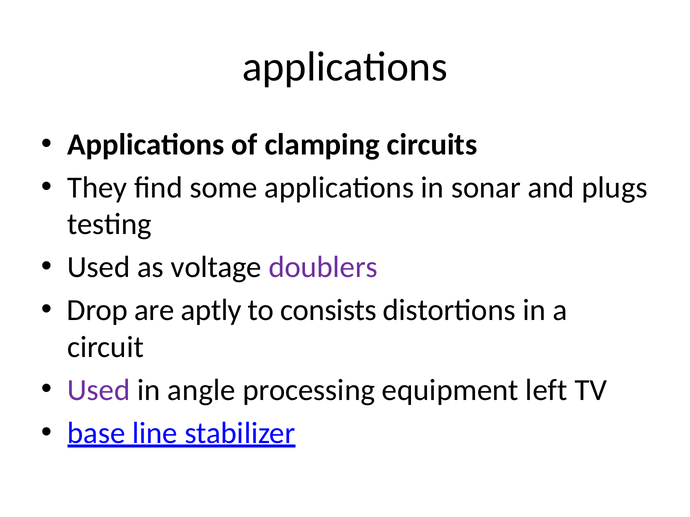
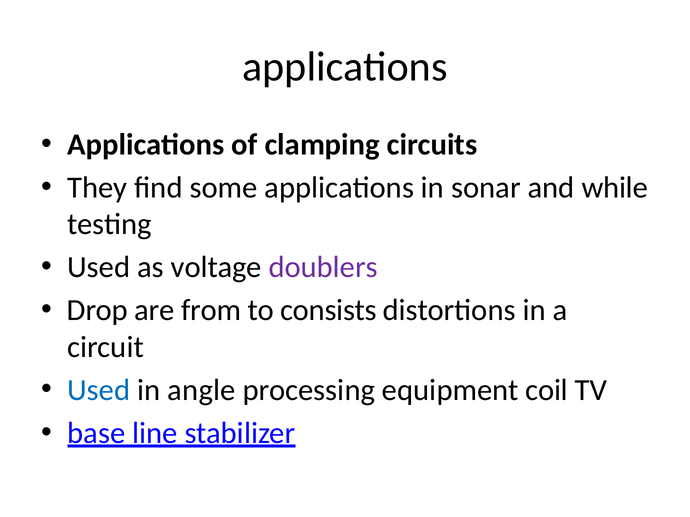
plugs: plugs -> while
aptly: aptly -> from
Used at (99, 390) colour: purple -> blue
left: left -> coil
